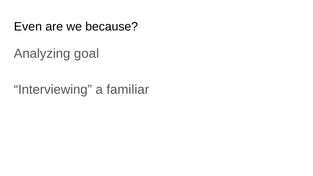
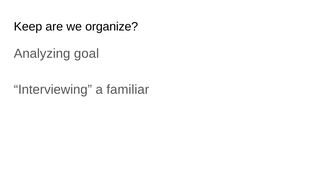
Even: Even -> Keep
because: because -> organize
